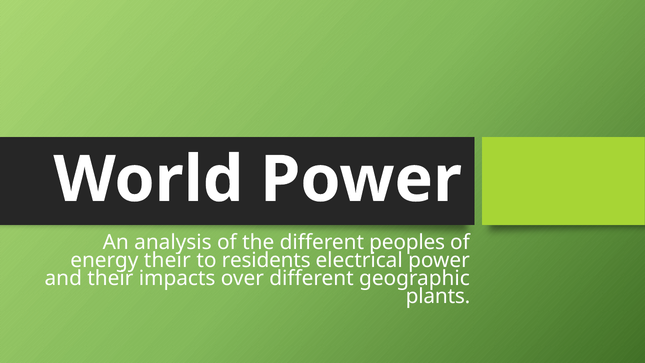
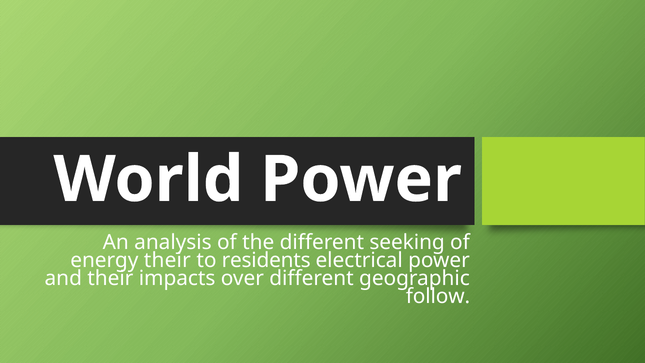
peoples: peoples -> seeking
plants: plants -> follow
